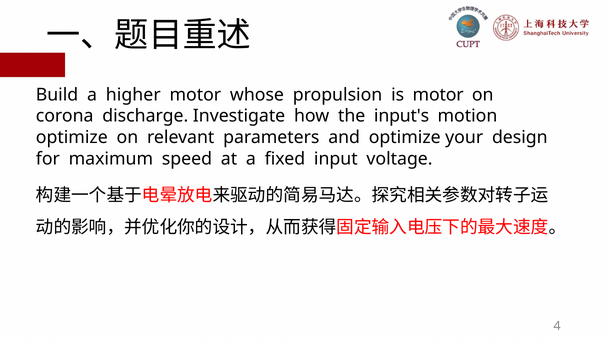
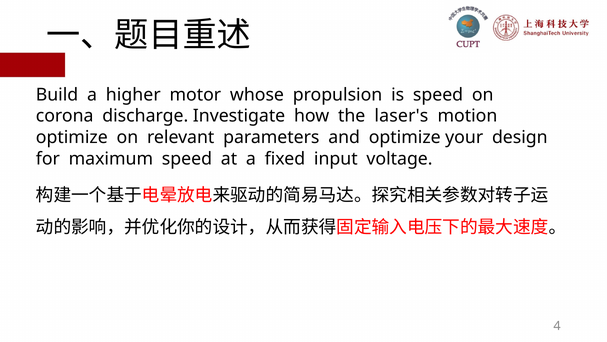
is motor: motor -> speed
input's: input's -> laser's
